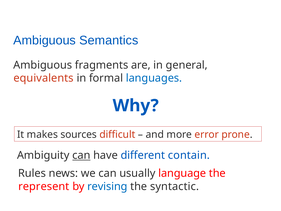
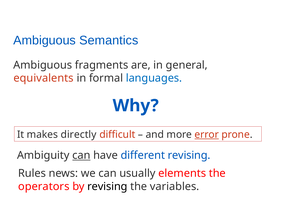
sources: sources -> directly
error underline: none -> present
different contain: contain -> revising
language: language -> elements
represent: represent -> operators
revising at (107, 186) colour: blue -> black
syntactic: syntactic -> variables
